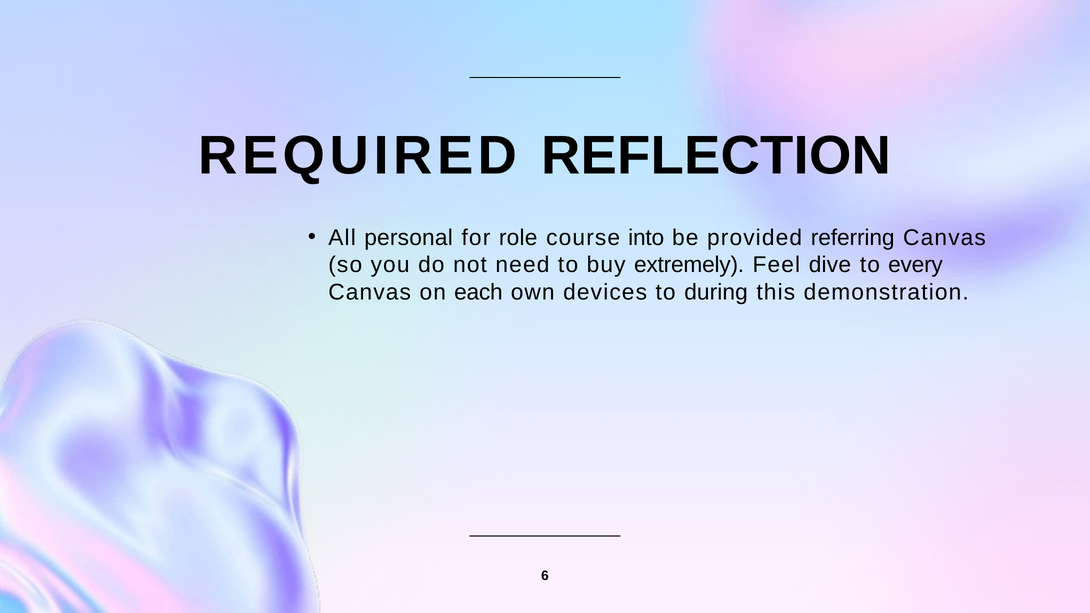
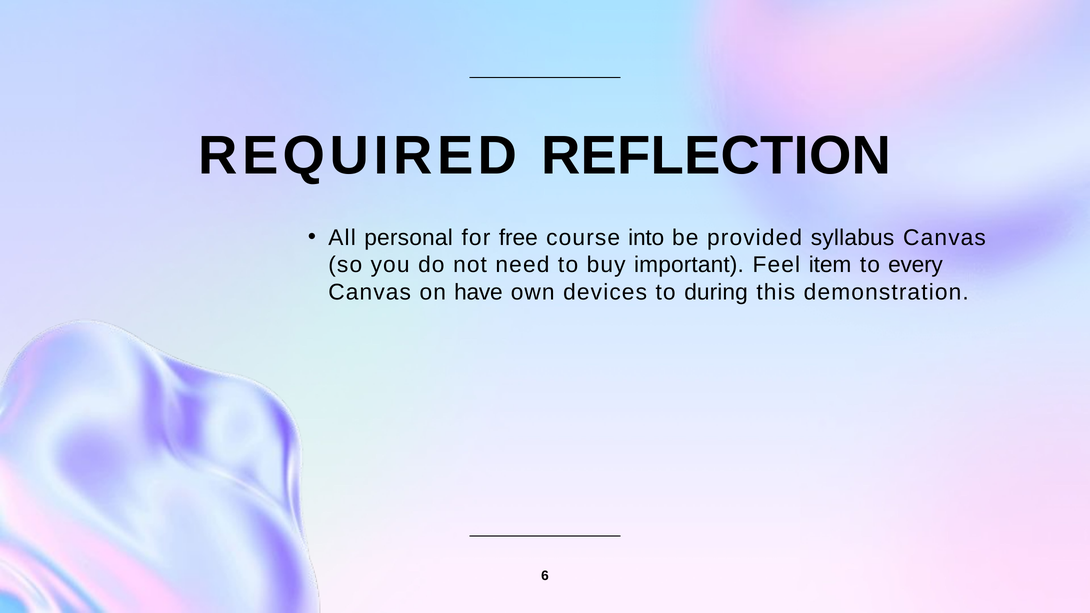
role: role -> free
referring: referring -> syllabus
extremely: extremely -> important
dive: dive -> item
each: each -> have
